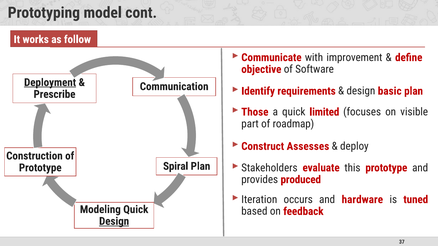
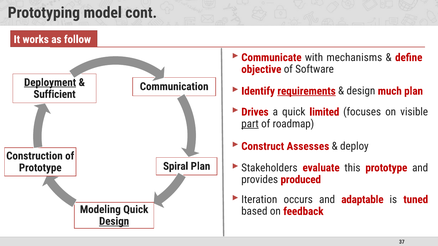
improvement: improvement -> mechanisms
requirements underline: none -> present
basic: basic -> much
Prescribe: Prescribe -> Sufficient
Those: Those -> Drives
part underline: none -> present
hardware: hardware -> adaptable
